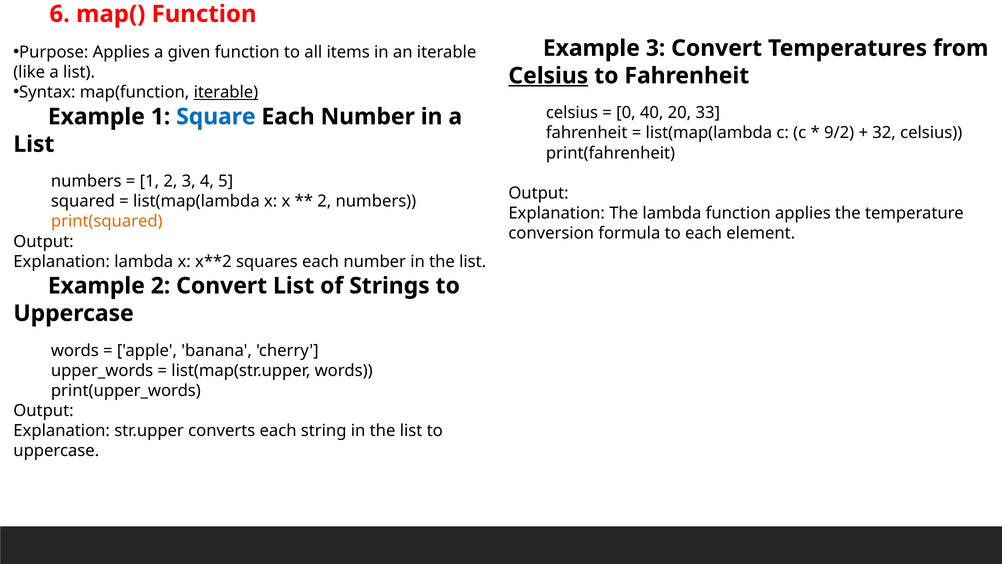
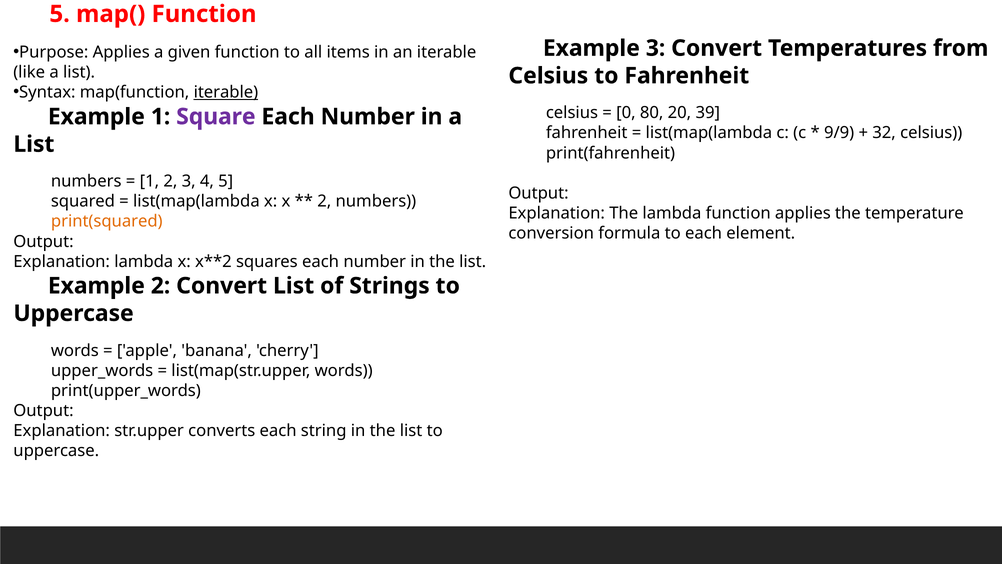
6 at (60, 14): 6 -> 5
Celsius at (548, 76) underline: present -> none
Square colour: blue -> purple
40: 40 -> 80
33: 33 -> 39
9/2: 9/2 -> 9/9
